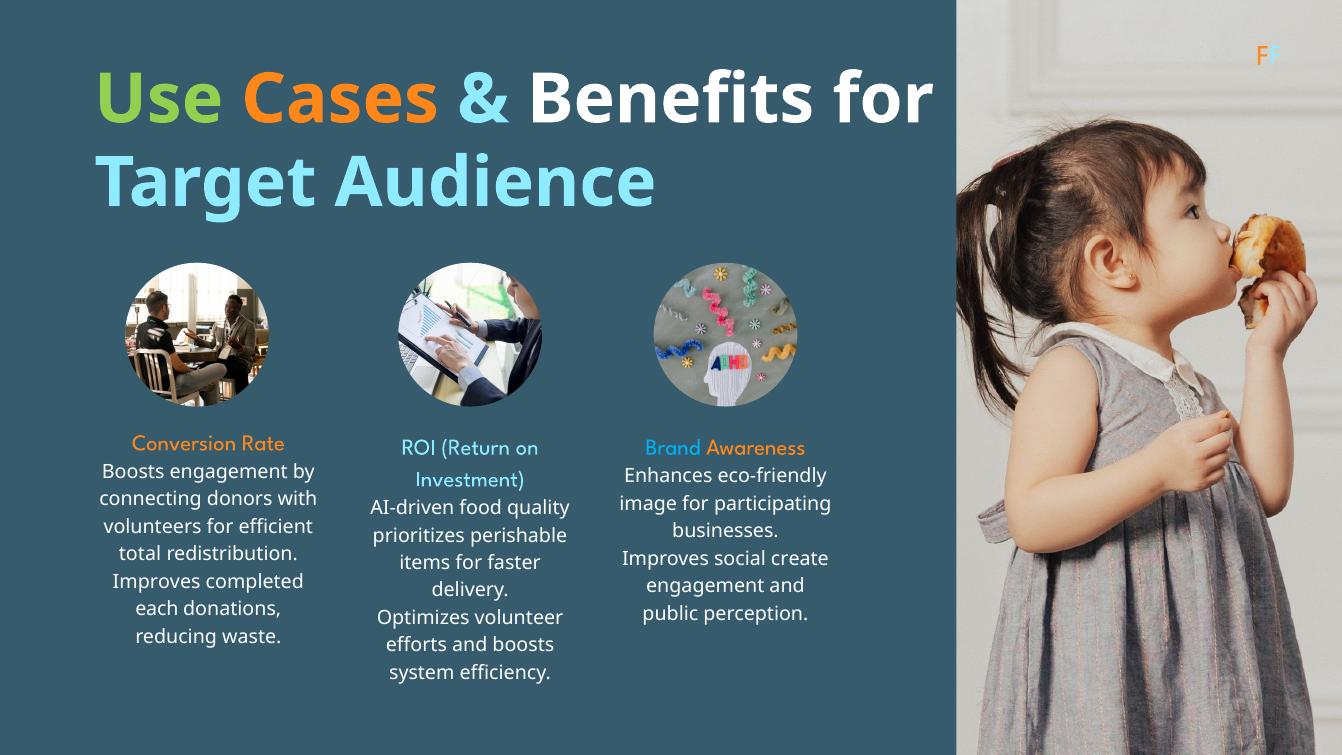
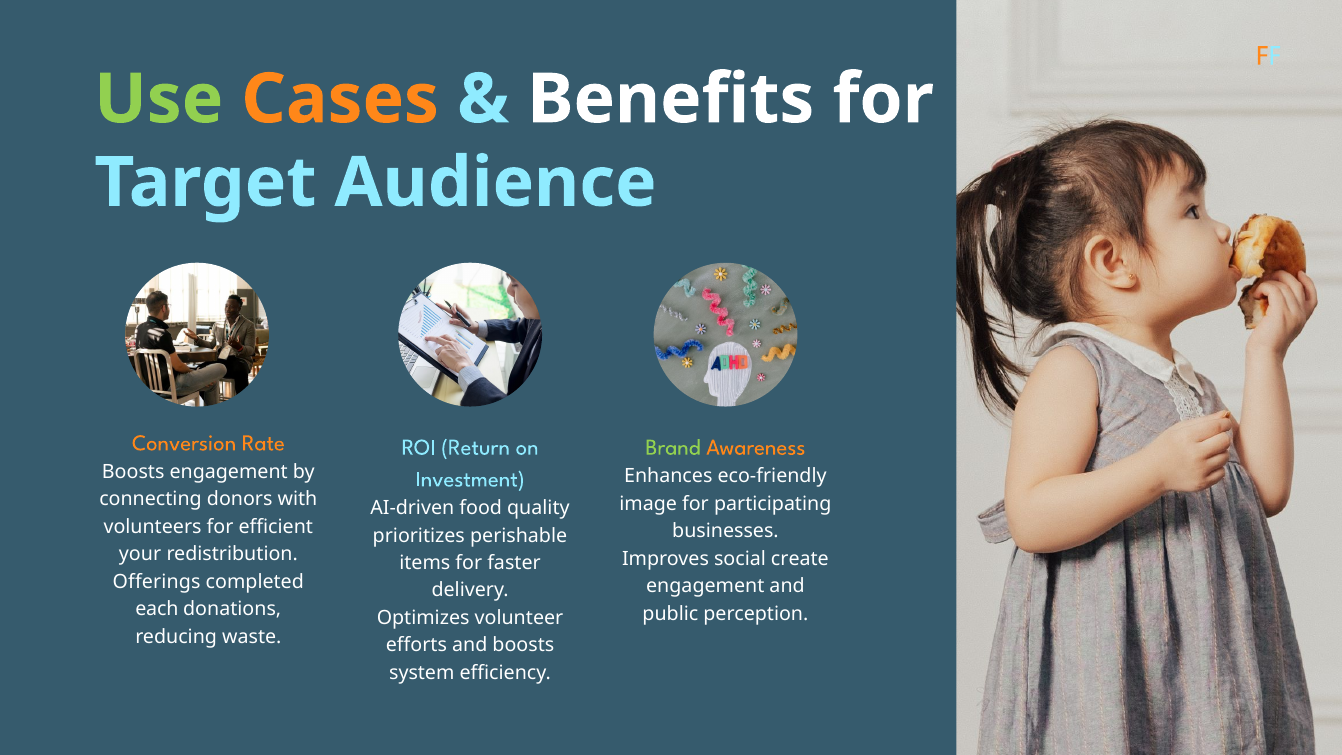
Brand colour: light blue -> light green
total: total -> your
Improves at (157, 582): Improves -> Offerings
